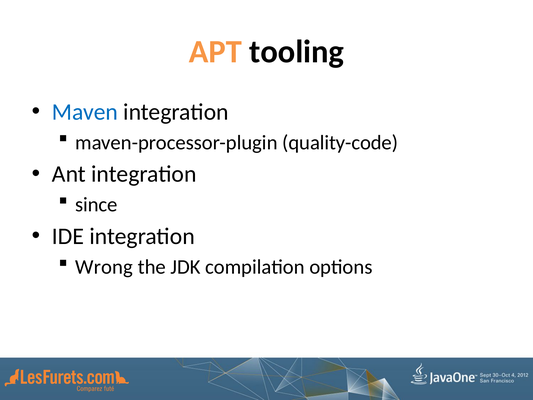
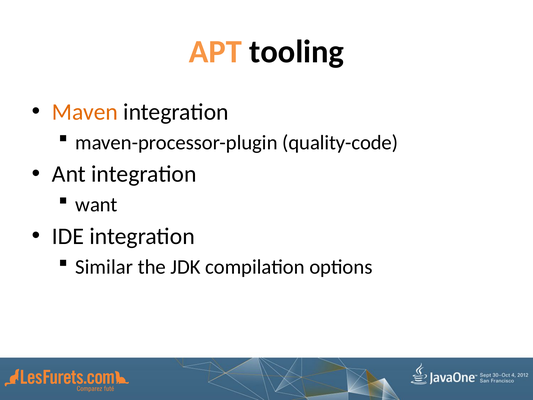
Maven colour: blue -> orange
since: since -> want
Wrong: Wrong -> Similar
